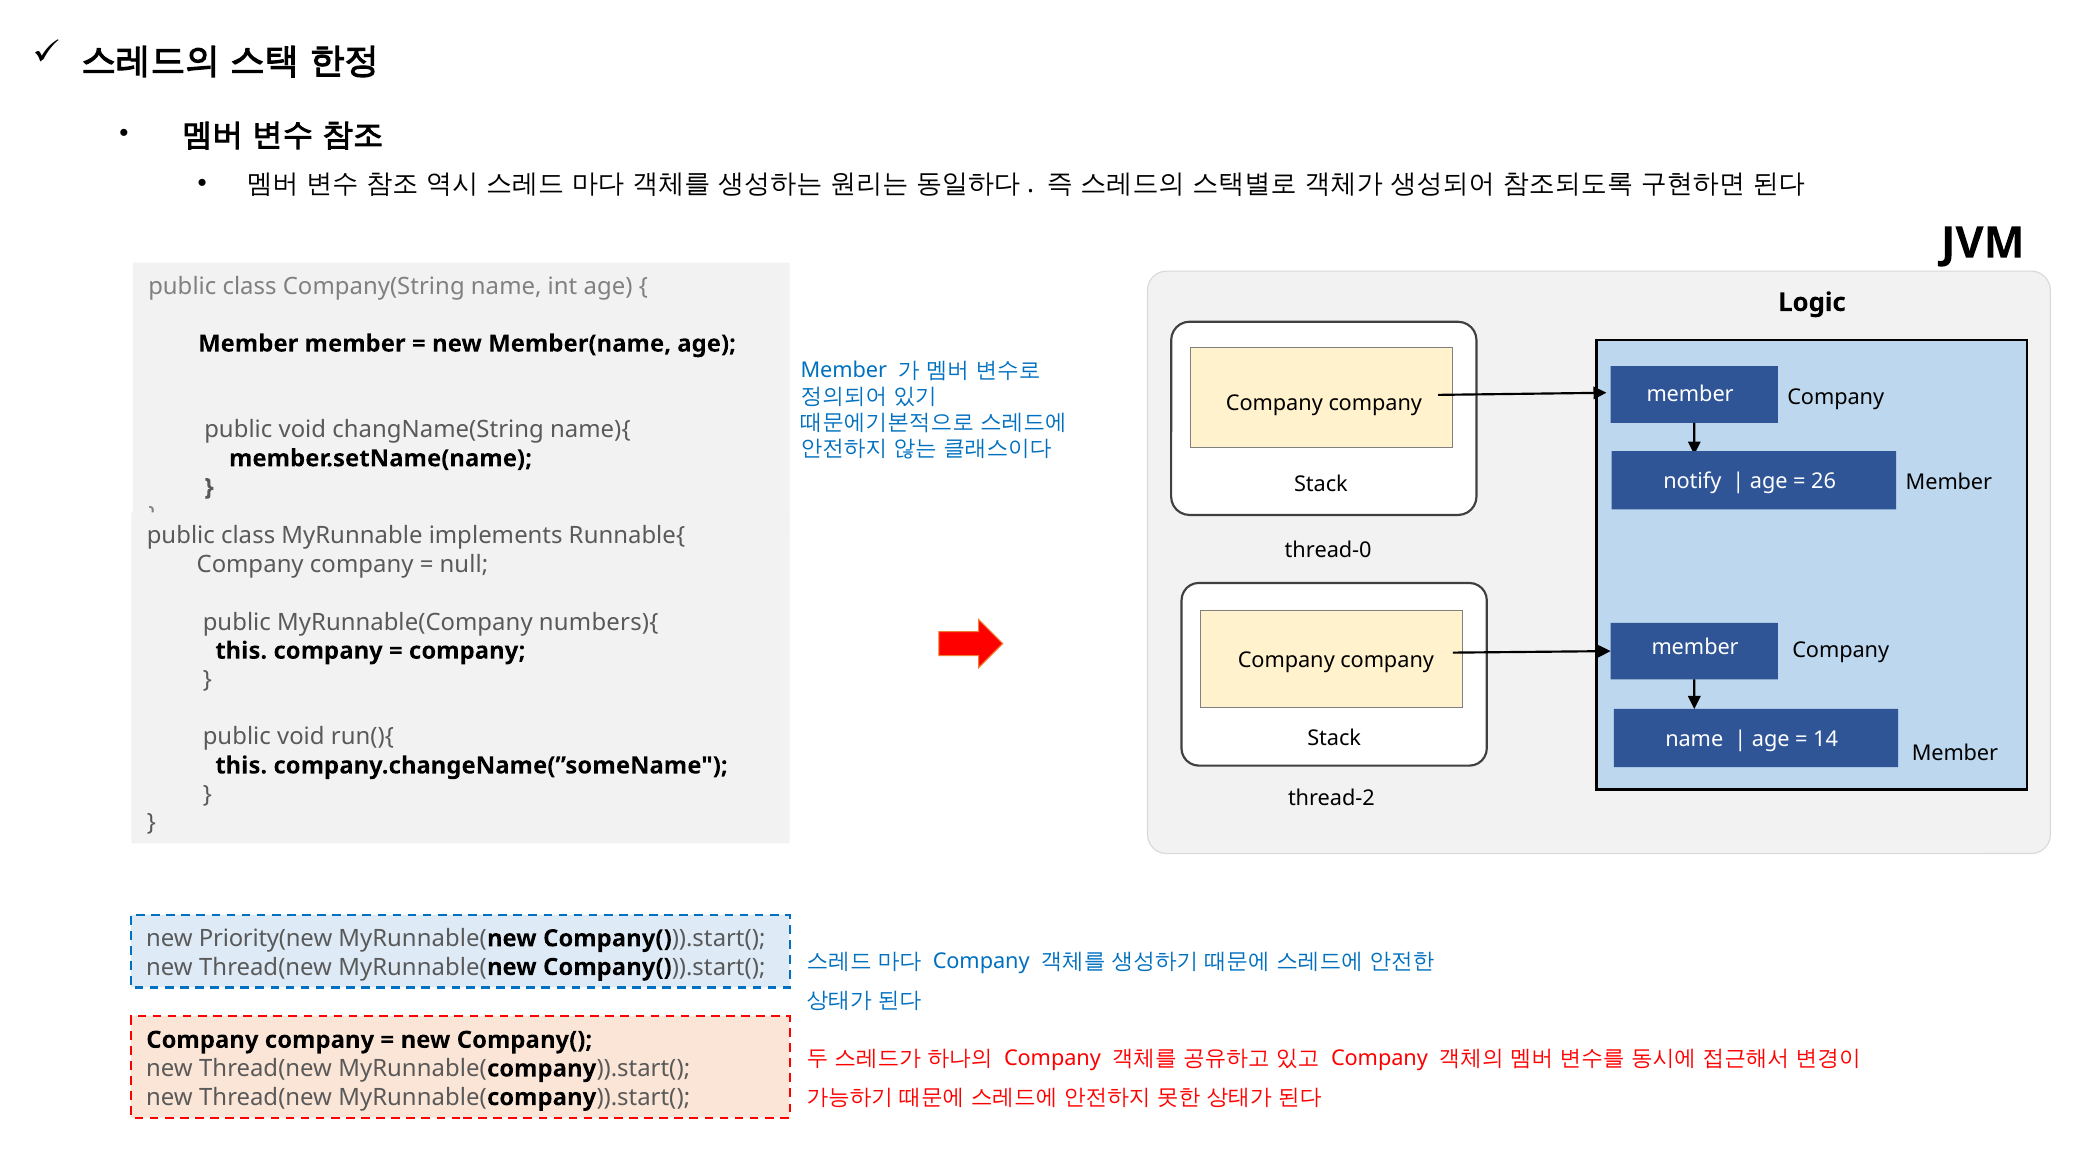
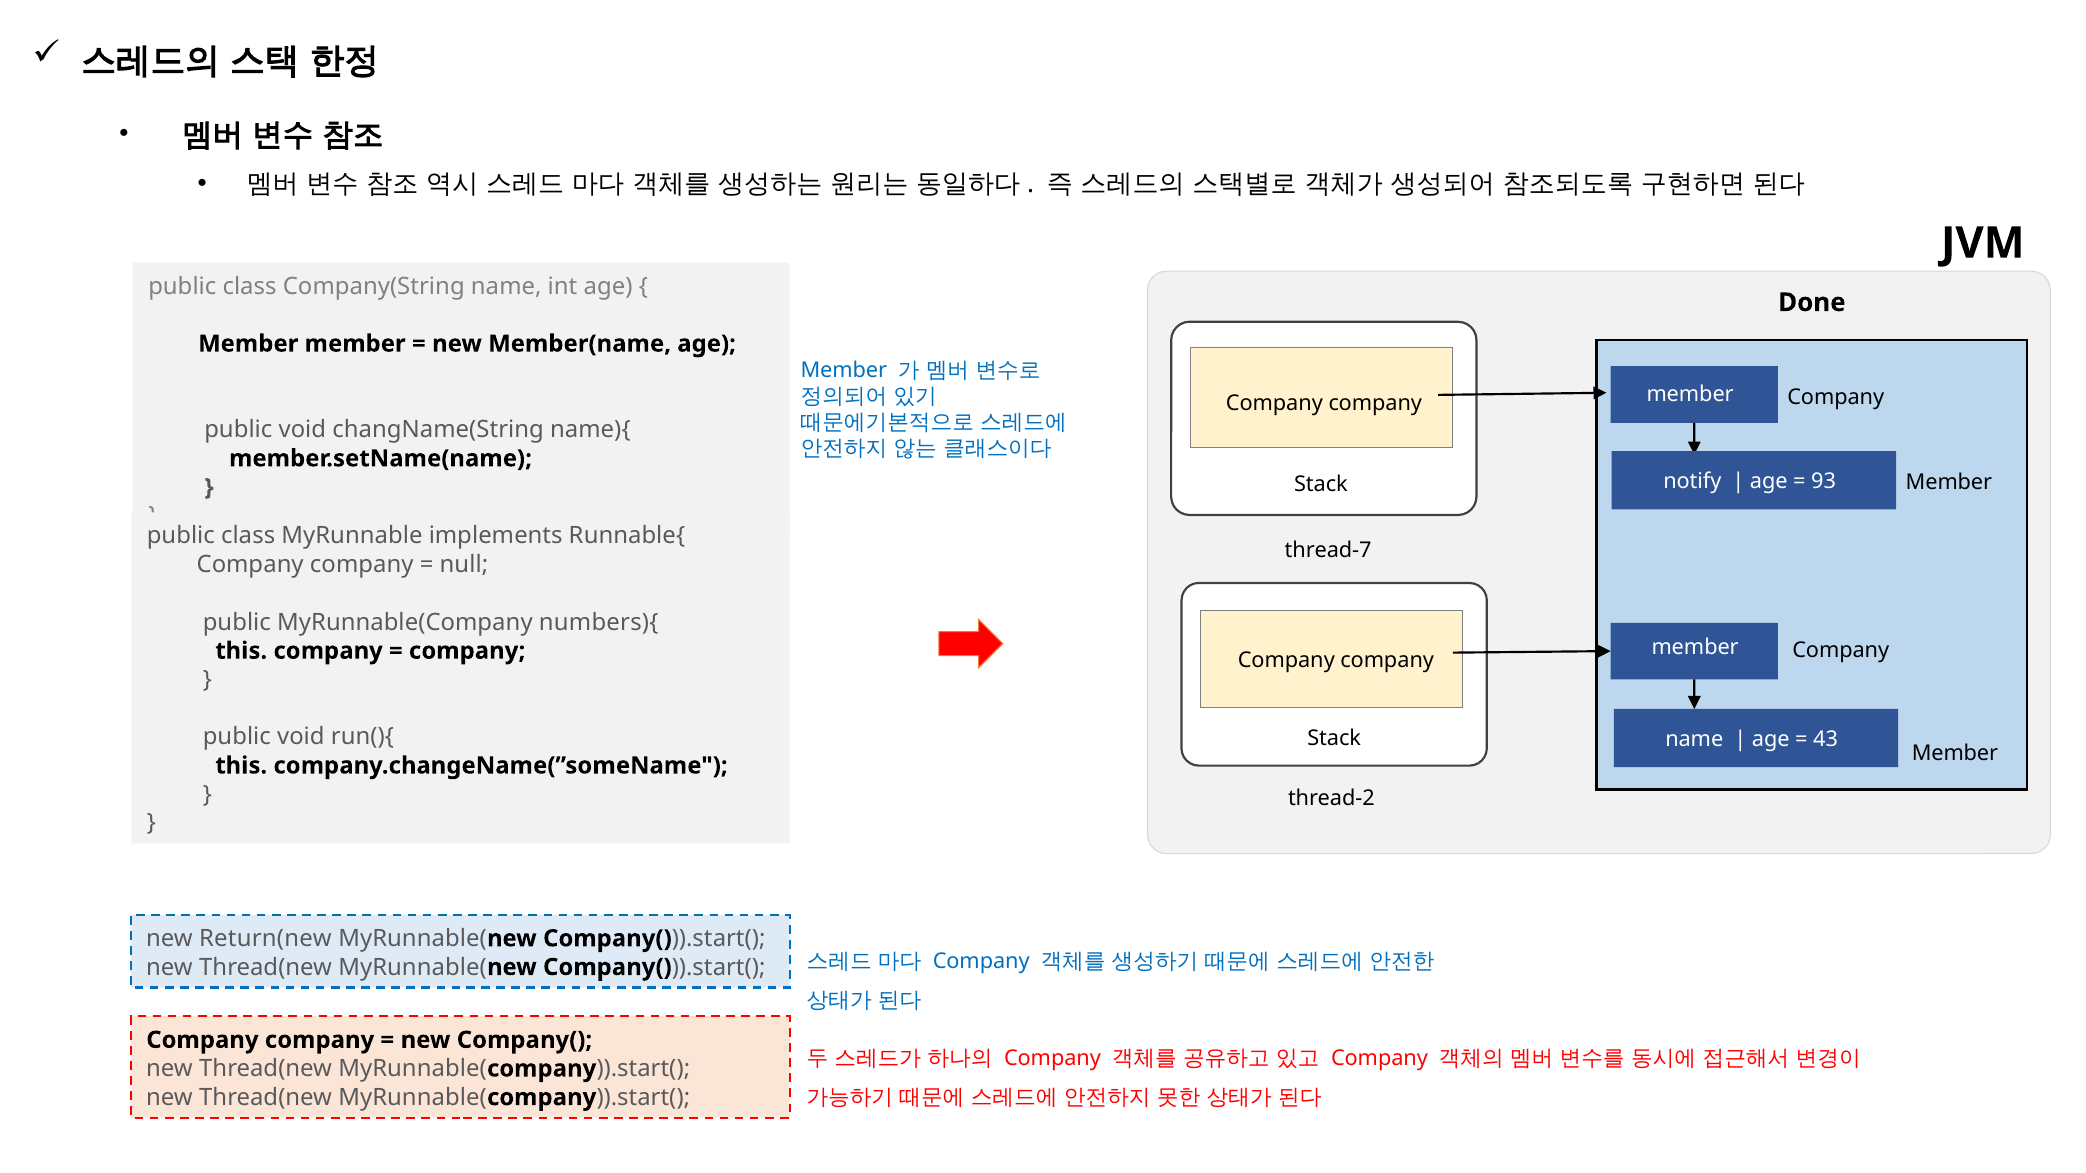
Logic: Logic -> Done
26: 26 -> 93
thread-0: thread-0 -> thread-7
14: 14 -> 43
Priority(new: Priority(new -> Return(new
